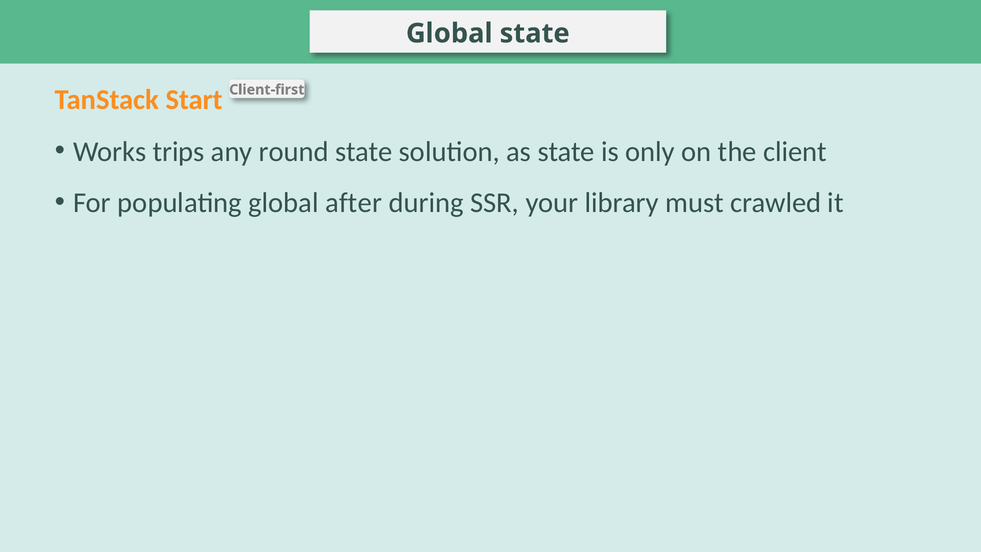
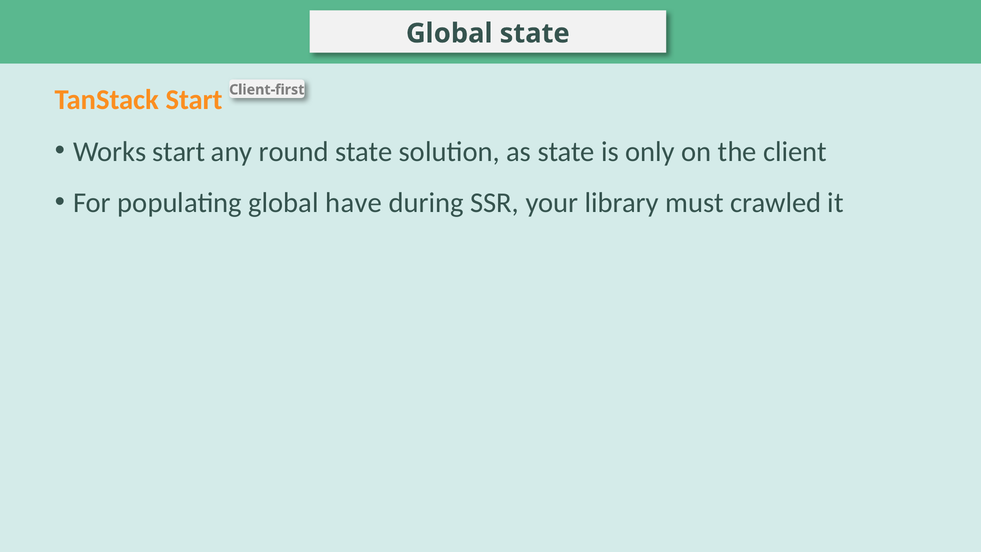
Works trips: trips -> start
after: after -> have
